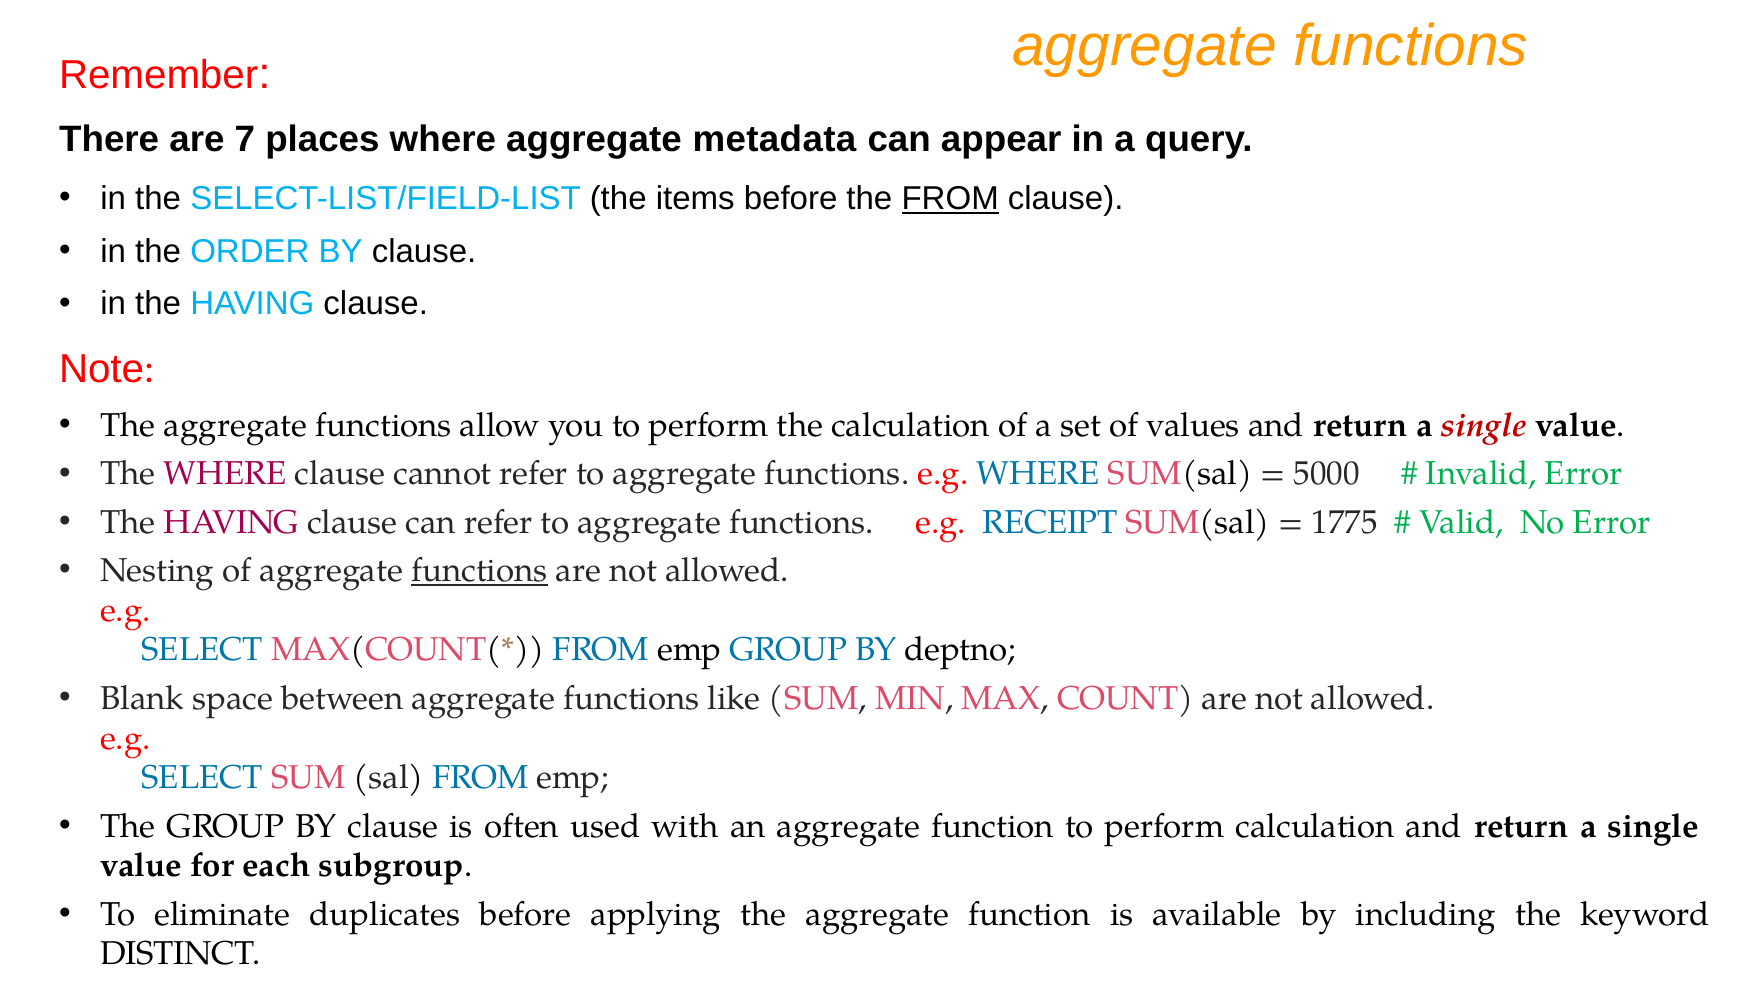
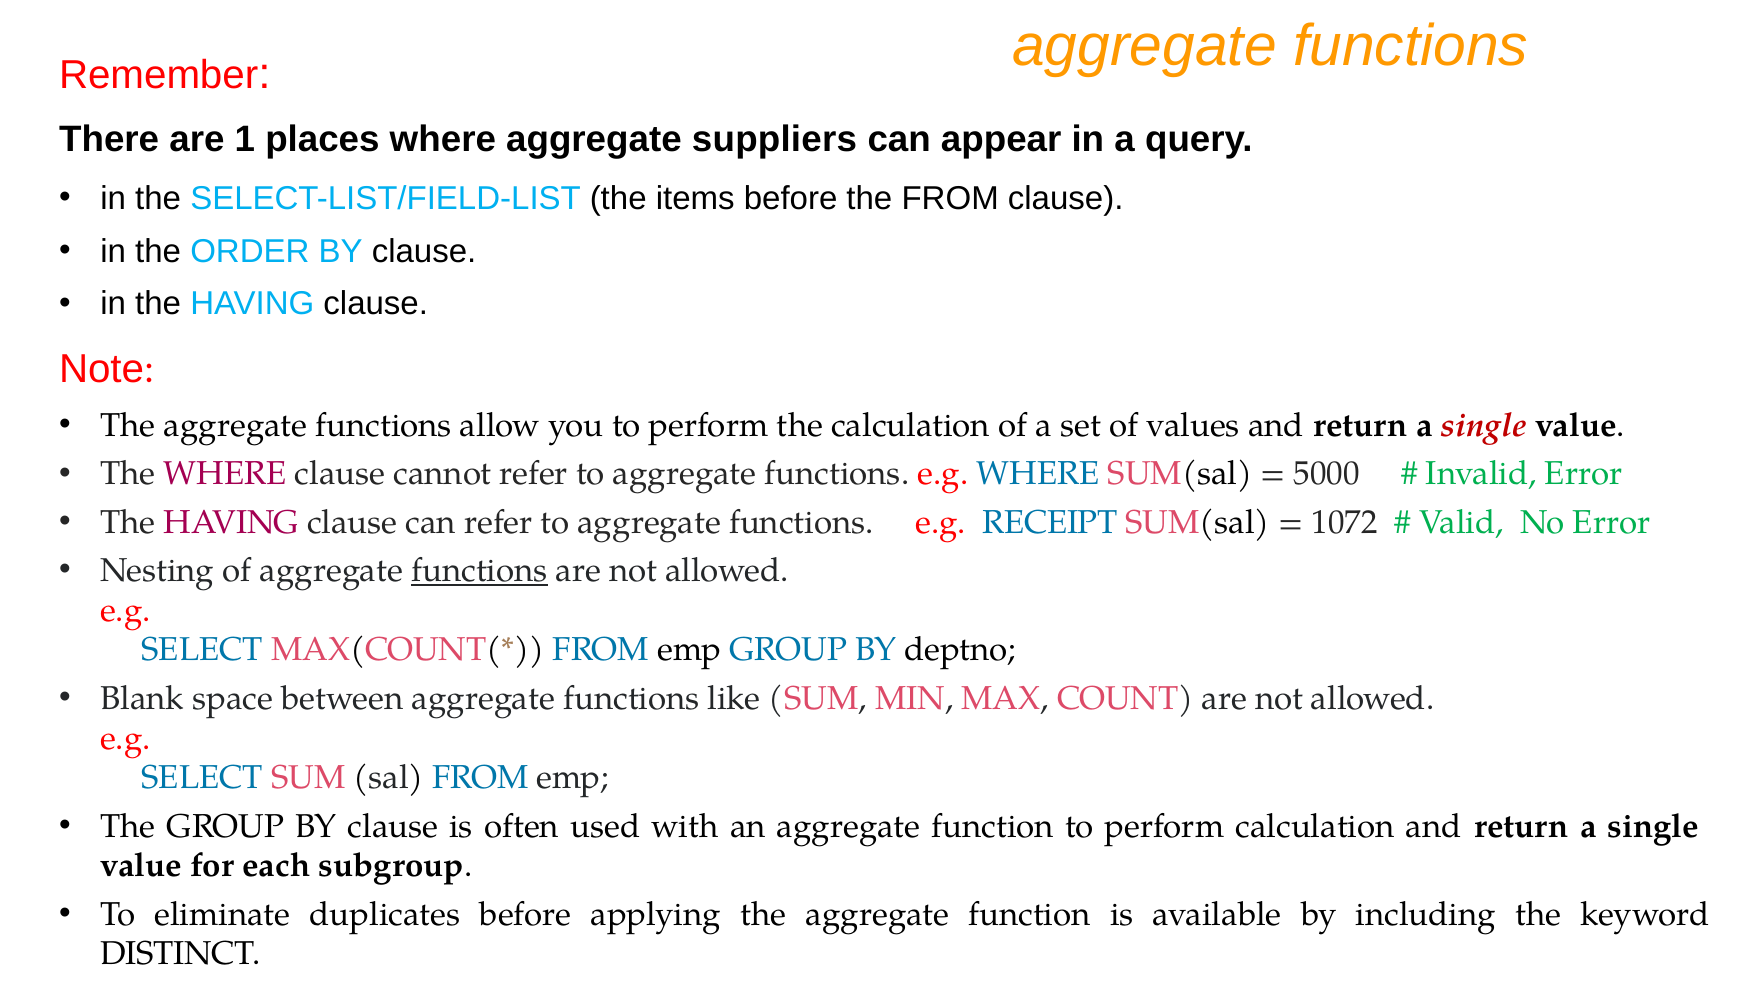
7: 7 -> 1
metadata: metadata -> suppliers
FROM at (950, 198) underline: present -> none
1775: 1775 -> 1072
